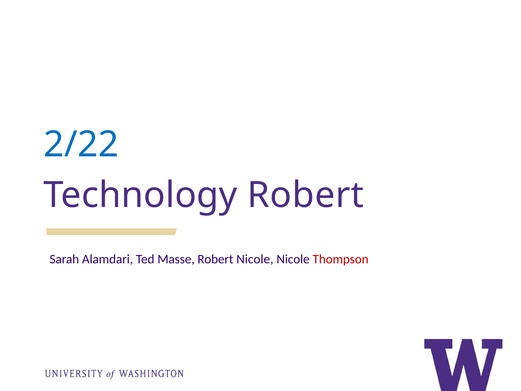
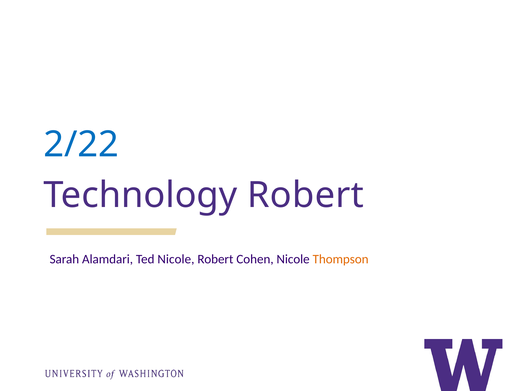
Ted Masse: Masse -> Nicole
Robert Nicole: Nicole -> Cohen
Thompson colour: red -> orange
